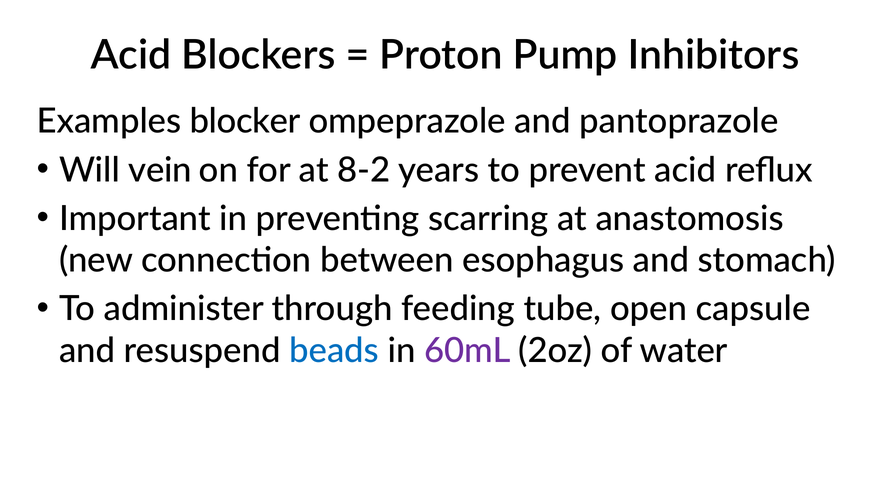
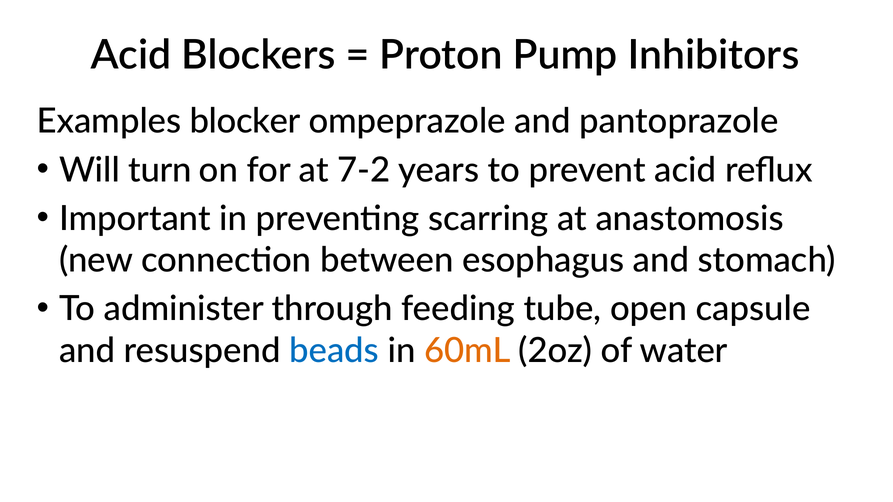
vein: vein -> turn
8-2: 8-2 -> 7-2
60mL colour: purple -> orange
